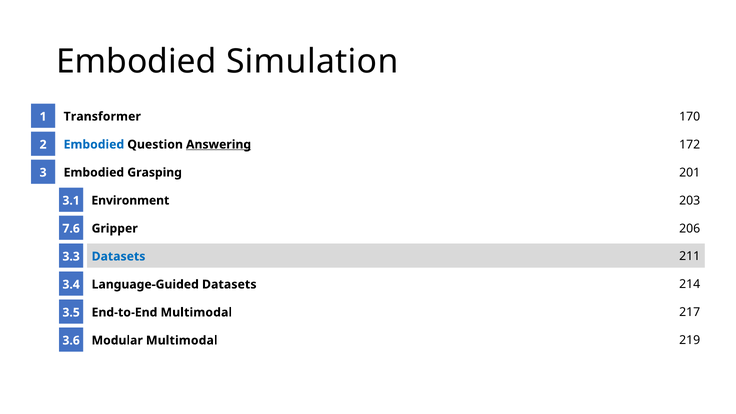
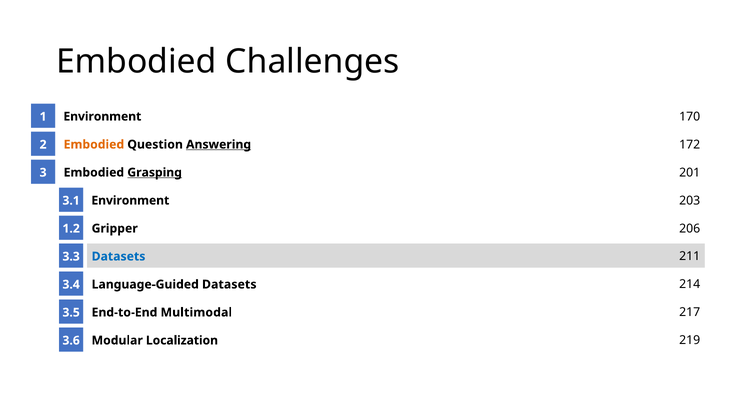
Simulation: Simulation -> Challenges
Transformer at (102, 117): Transformer -> Environment
Embodied at (94, 144) colour: blue -> orange
Grasping underline: none -> present
7.6: 7.6 -> 1.2
Modular Multimodal: Multimodal -> Localization
